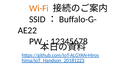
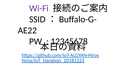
Wi-Fi colour: orange -> purple
